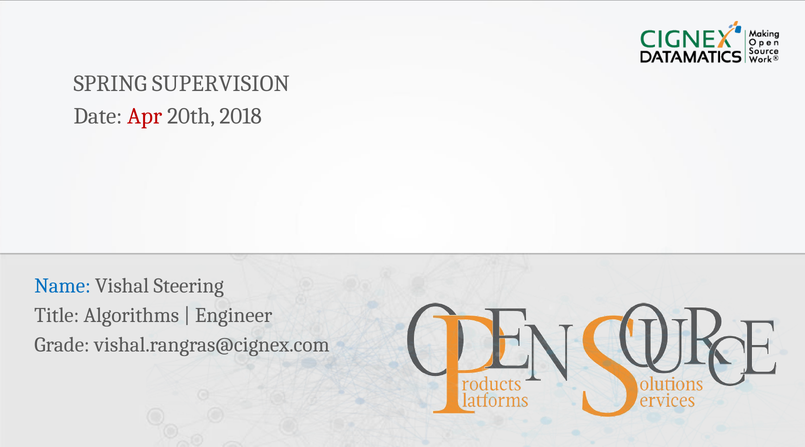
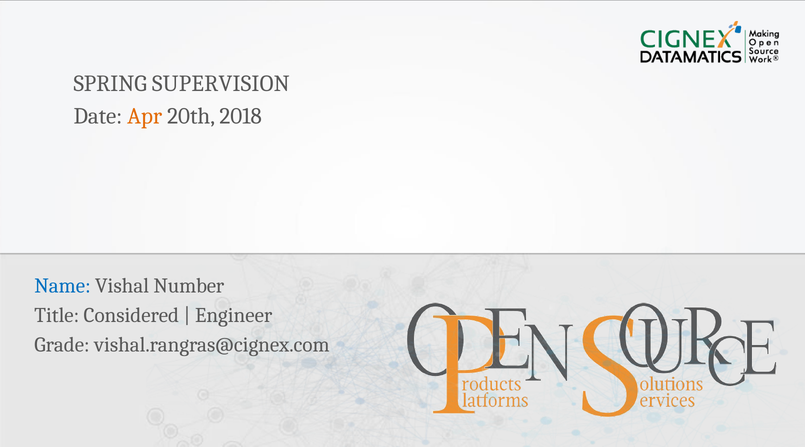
Apr colour: red -> orange
Steering: Steering -> Number
Algorithms: Algorithms -> Considered
